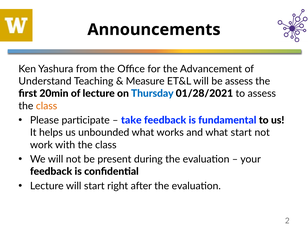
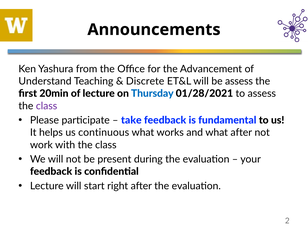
Measure: Measure -> Discrete
class at (47, 106) colour: orange -> purple
unbounded: unbounded -> continuous
what start: start -> after
